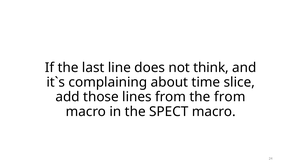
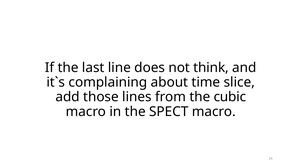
the from: from -> cubic
